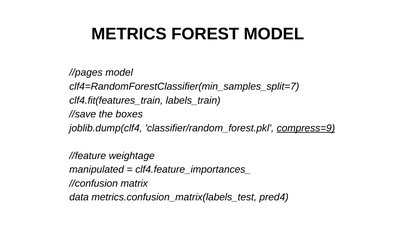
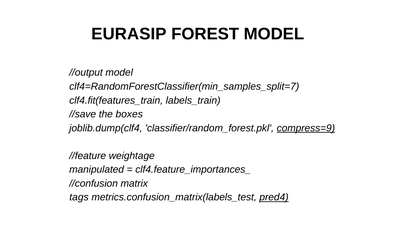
METRICS: METRICS -> EURASIP
//pages: //pages -> //output
data: data -> tags
pred4 underline: none -> present
